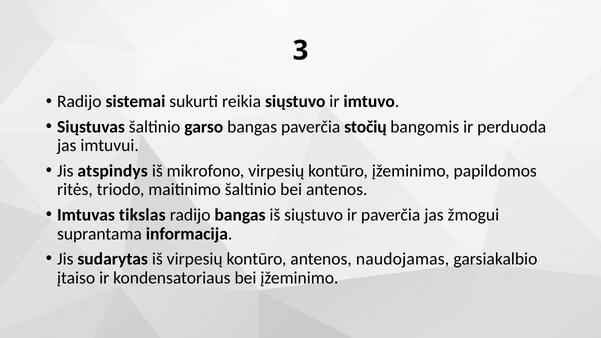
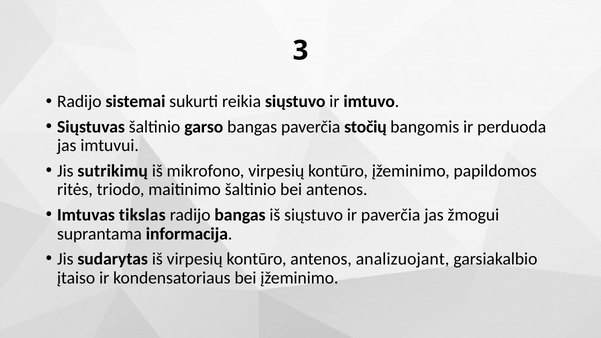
atspindys: atspindys -> sutrikimų
naudojamas: naudojamas -> analizuojant
